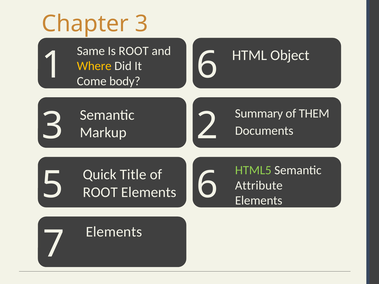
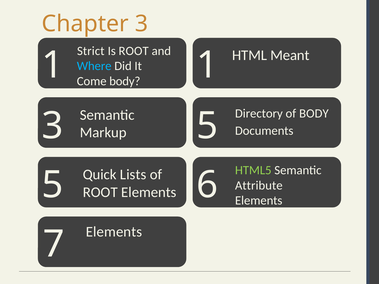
Same: Same -> Strict
Object: Object -> Meant
1 6: 6 -> 1
Where colour: yellow -> light blue
Summary: Summary -> Directory
of THEM: THEM -> BODY
3 2: 2 -> 5
Title: Title -> Lists
